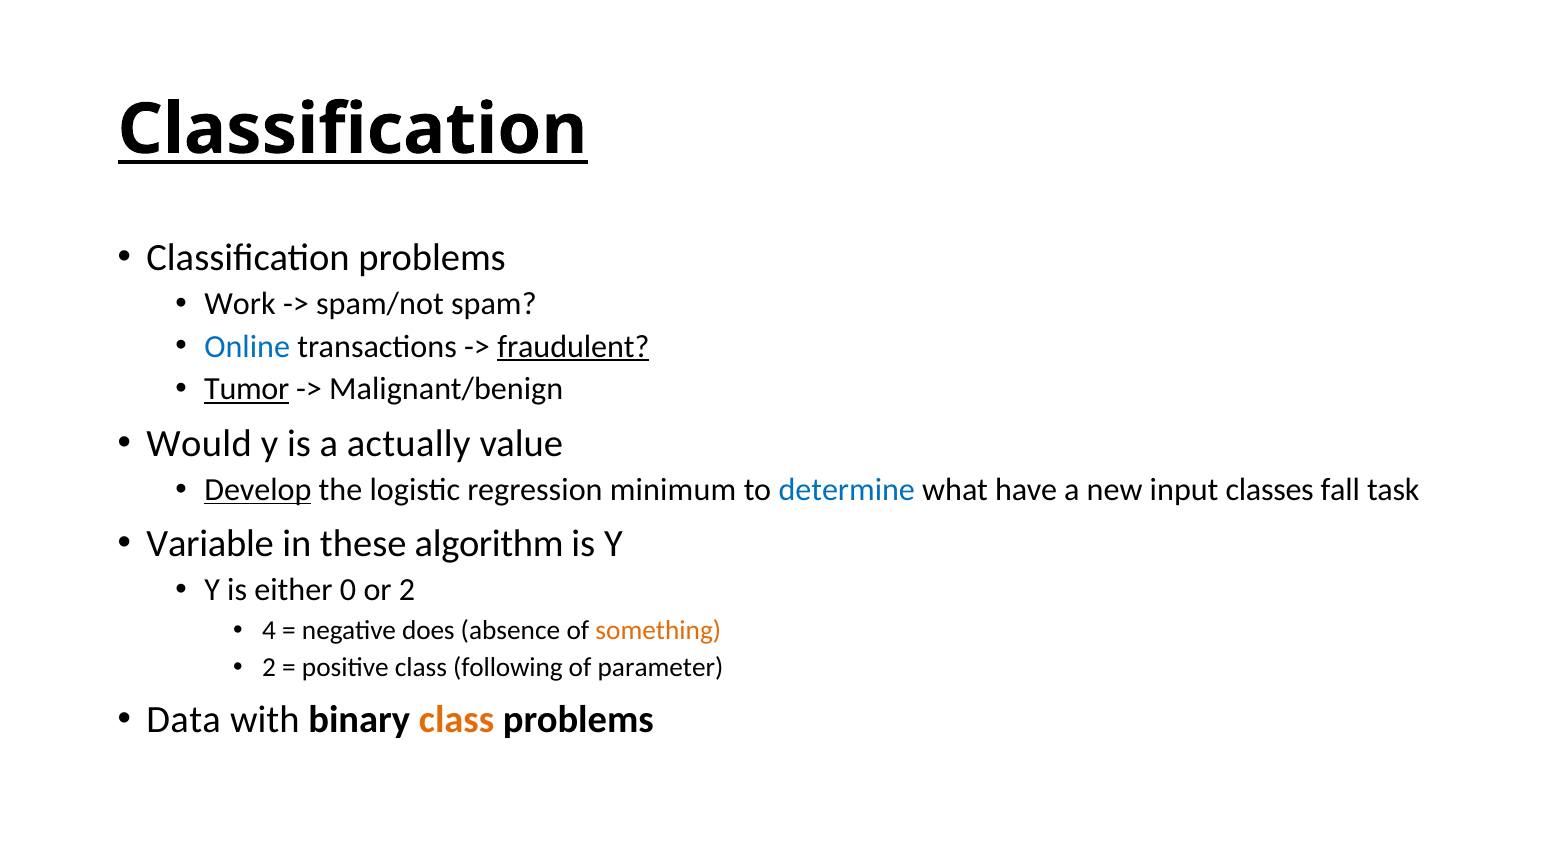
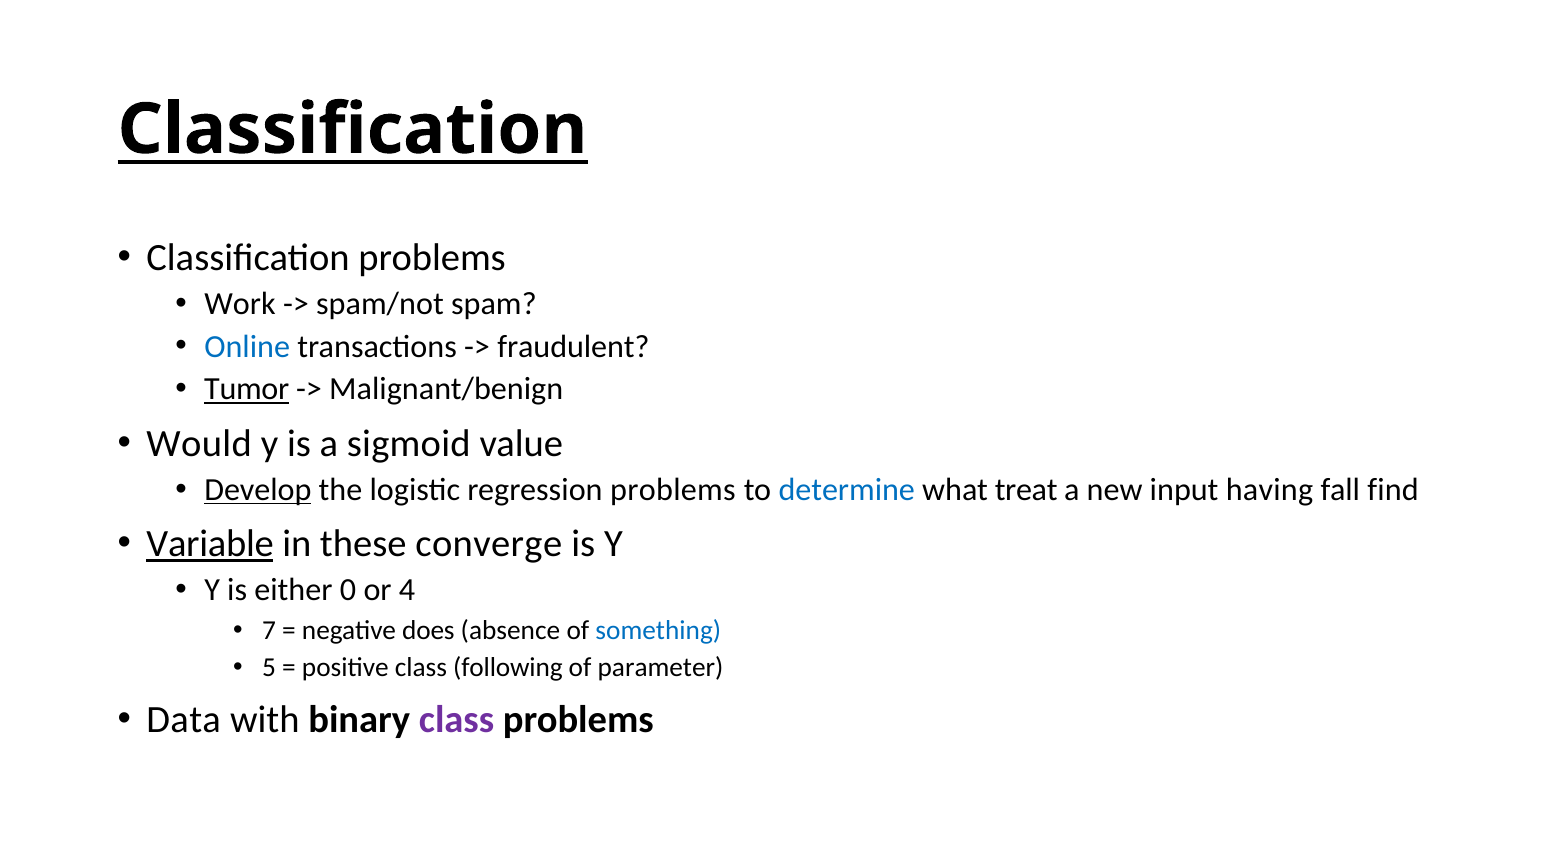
fraudulent underline: present -> none
actually: actually -> sigmoid
regression minimum: minimum -> problems
have: have -> treat
classes: classes -> having
task: task -> find
Variable underline: none -> present
algorithm: algorithm -> converge
or 2: 2 -> 4
4: 4 -> 7
something colour: orange -> blue
2 at (269, 667): 2 -> 5
class at (457, 719) colour: orange -> purple
